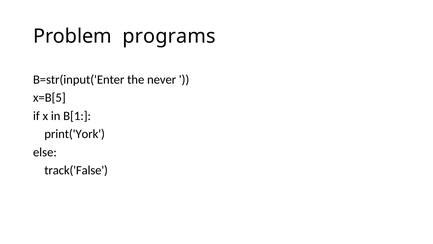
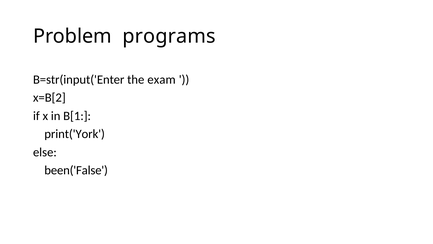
never: never -> exam
x=B[5: x=B[5 -> x=B[2
track('False: track('False -> been('False
